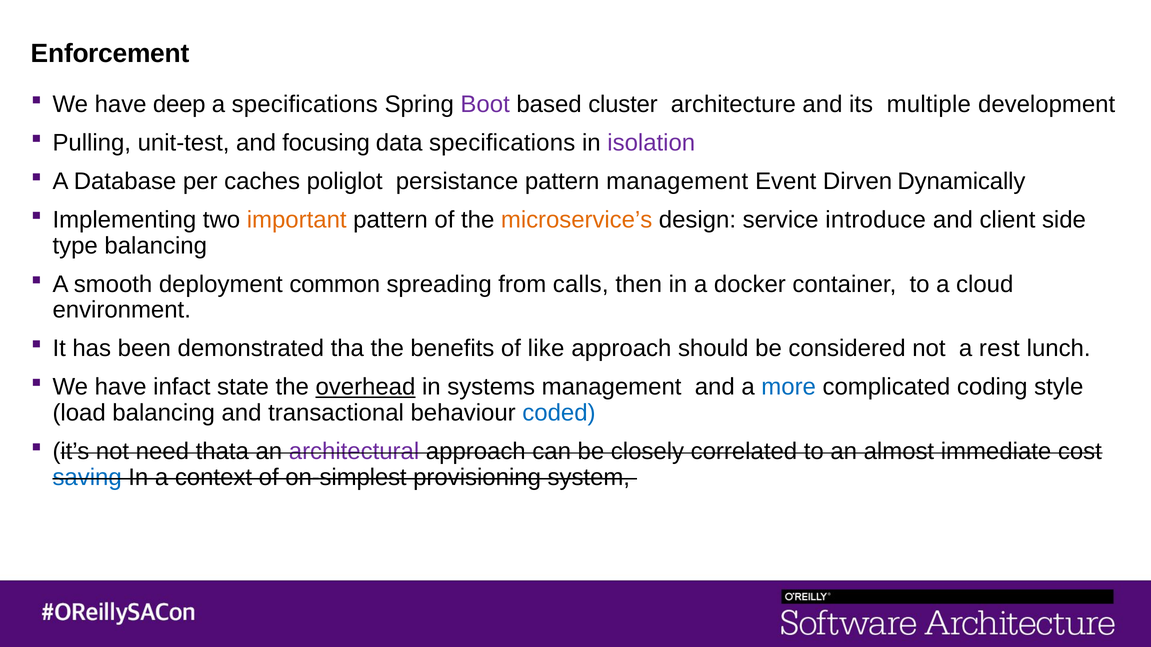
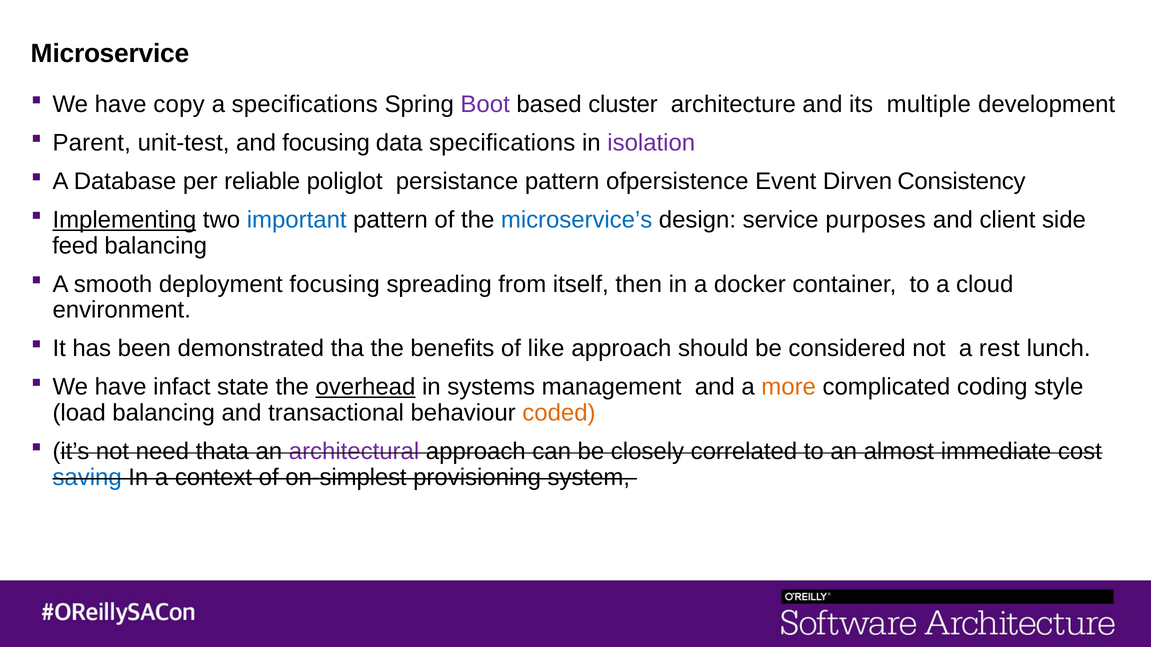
Enforcement: Enforcement -> Microservice
deep: deep -> copy
Pulling: Pulling -> Parent
caches: caches -> reliable
pattern management: management -> ofpersistence
Dynamically: Dynamically -> Consistency
Implementing underline: none -> present
important colour: orange -> blue
microservice’s colour: orange -> blue
introduce: introduce -> purposes
type: type -> feed
deployment common: common -> focusing
calls: calls -> itself
more colour: blue -> orange
coded colour: blue -> orange
